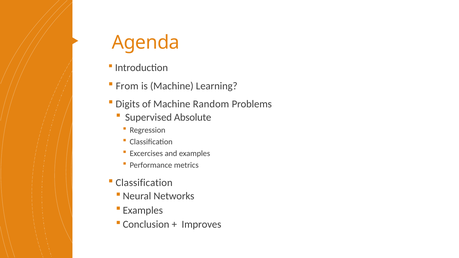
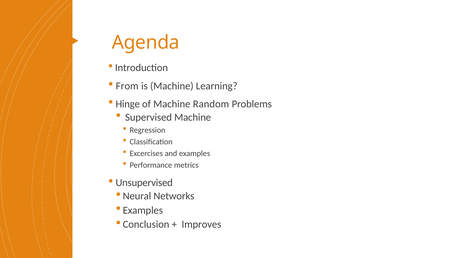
Digits: Digits -> Hinge
Supervised Absolute: Absolute -> Machine
Classification at (144, 183): Classification -> Unsupervised
